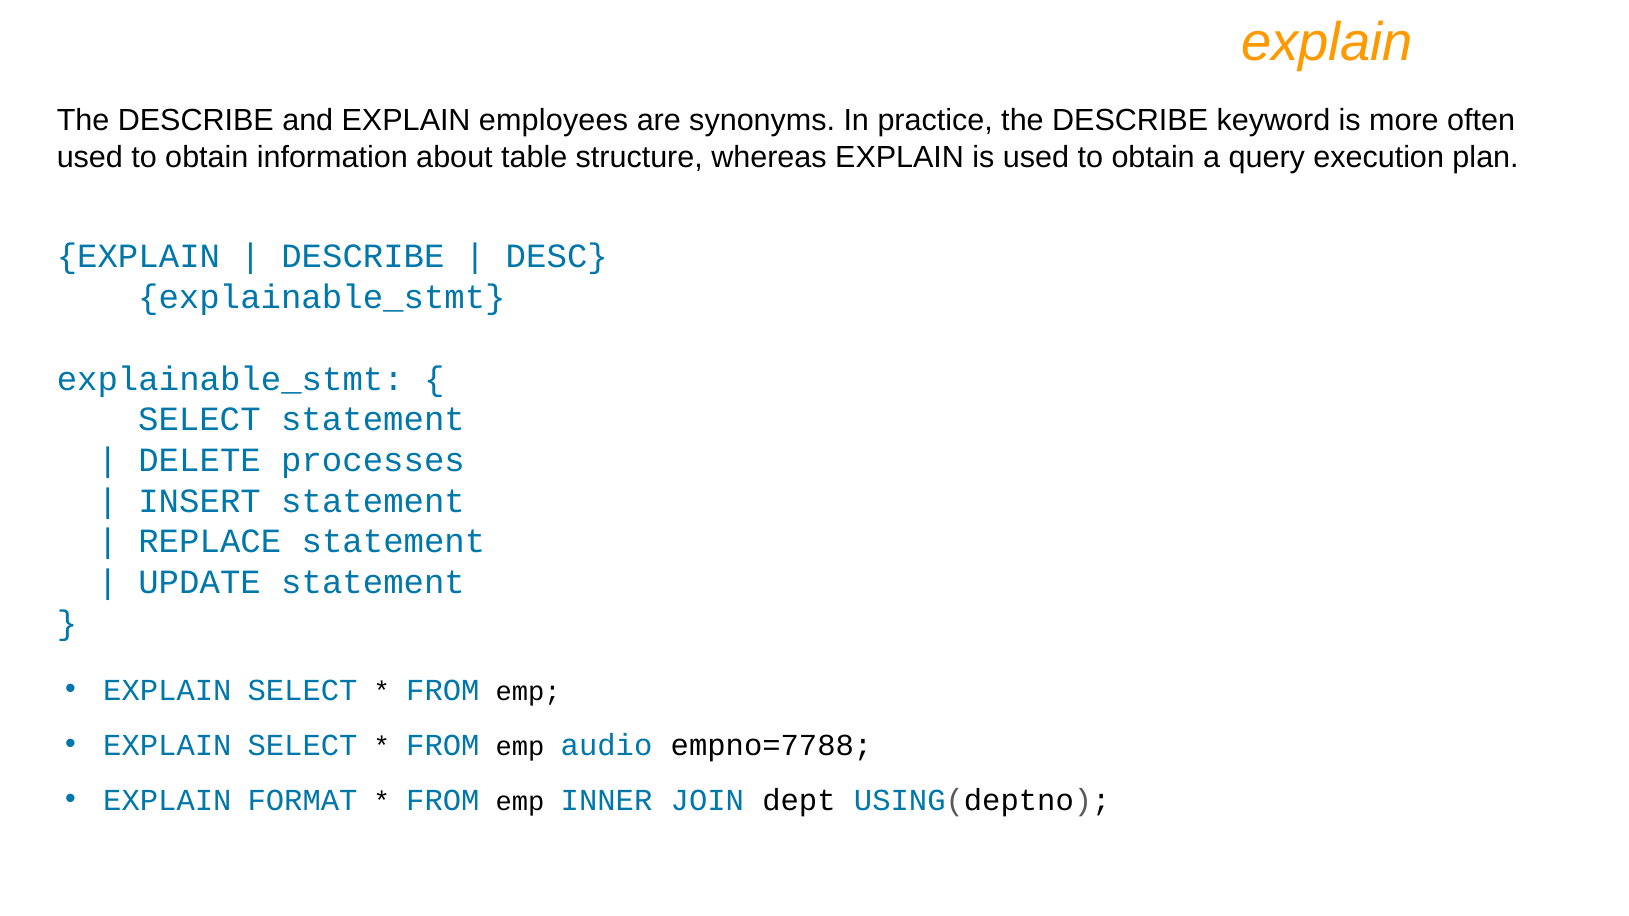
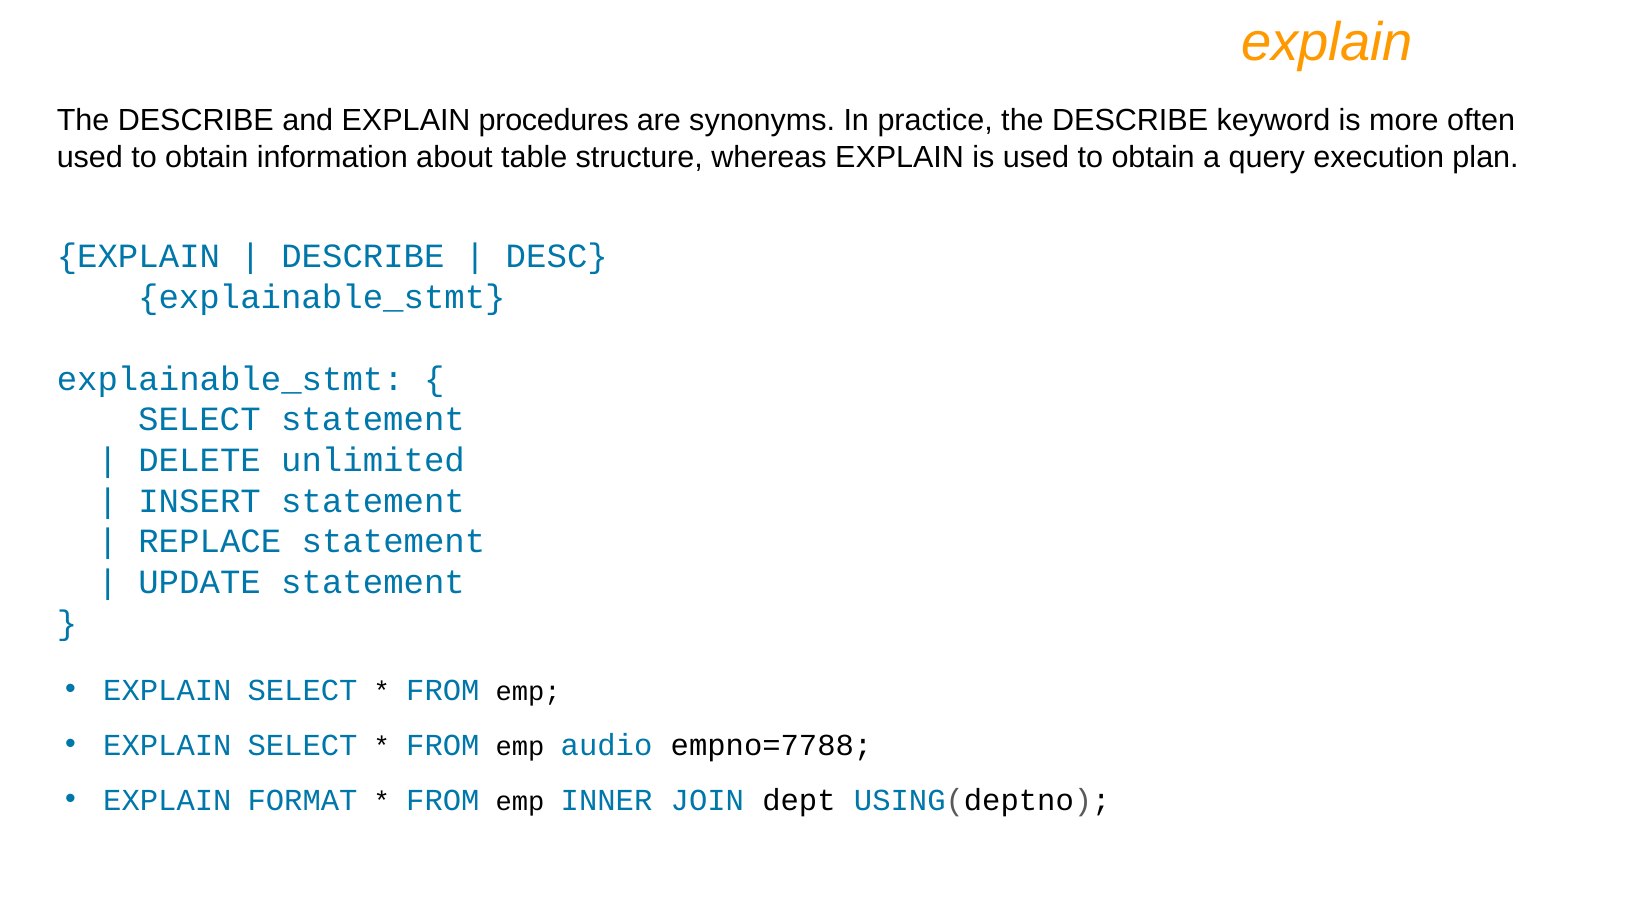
employees: employees -> procedures
processes: processes -> unlimited
